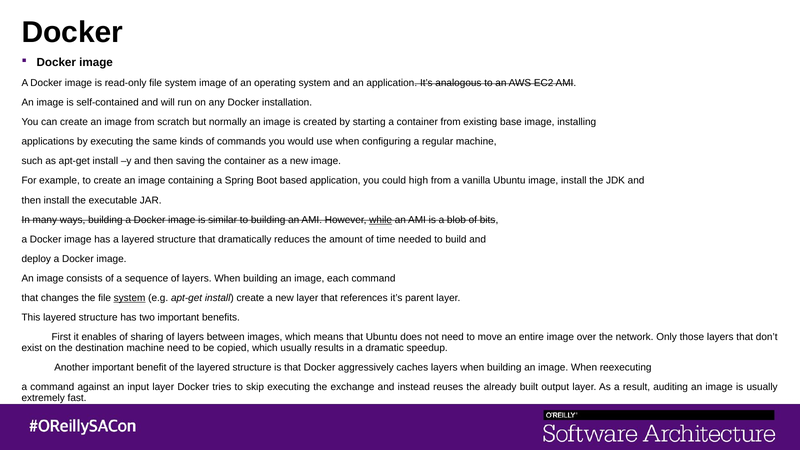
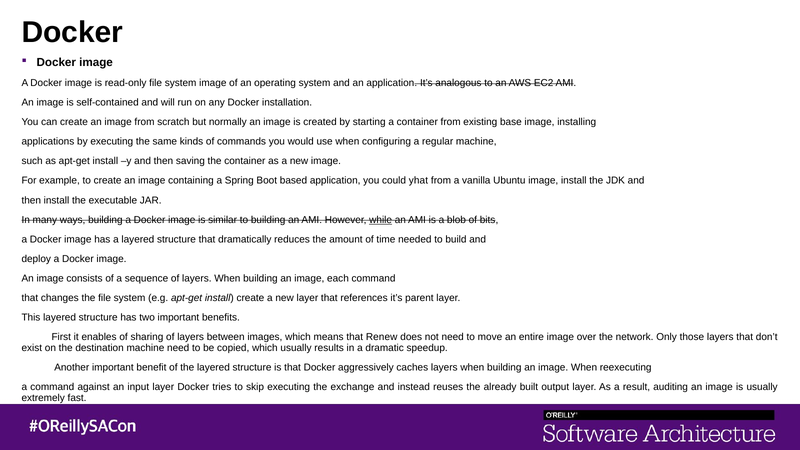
high: high -> yhat
system at (130, 298) underline: present -> none
that Ubuntu: Ubuntu -> Renew
